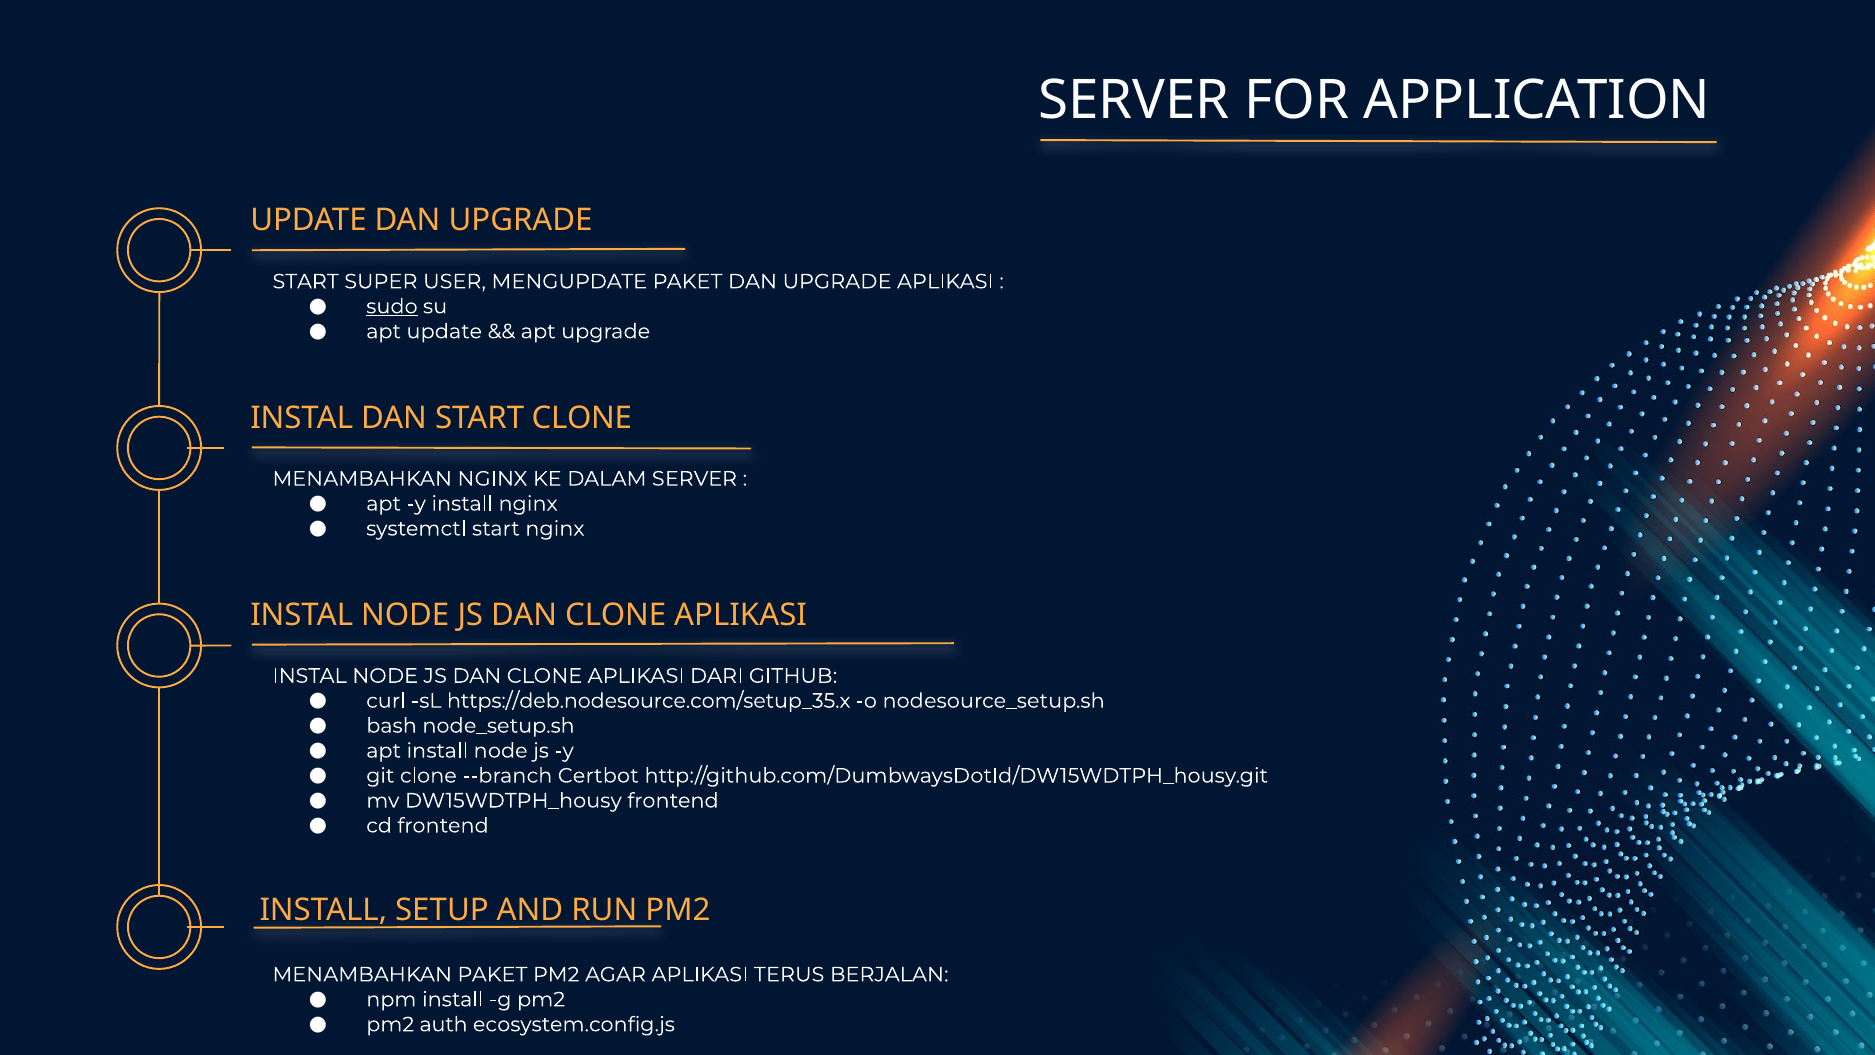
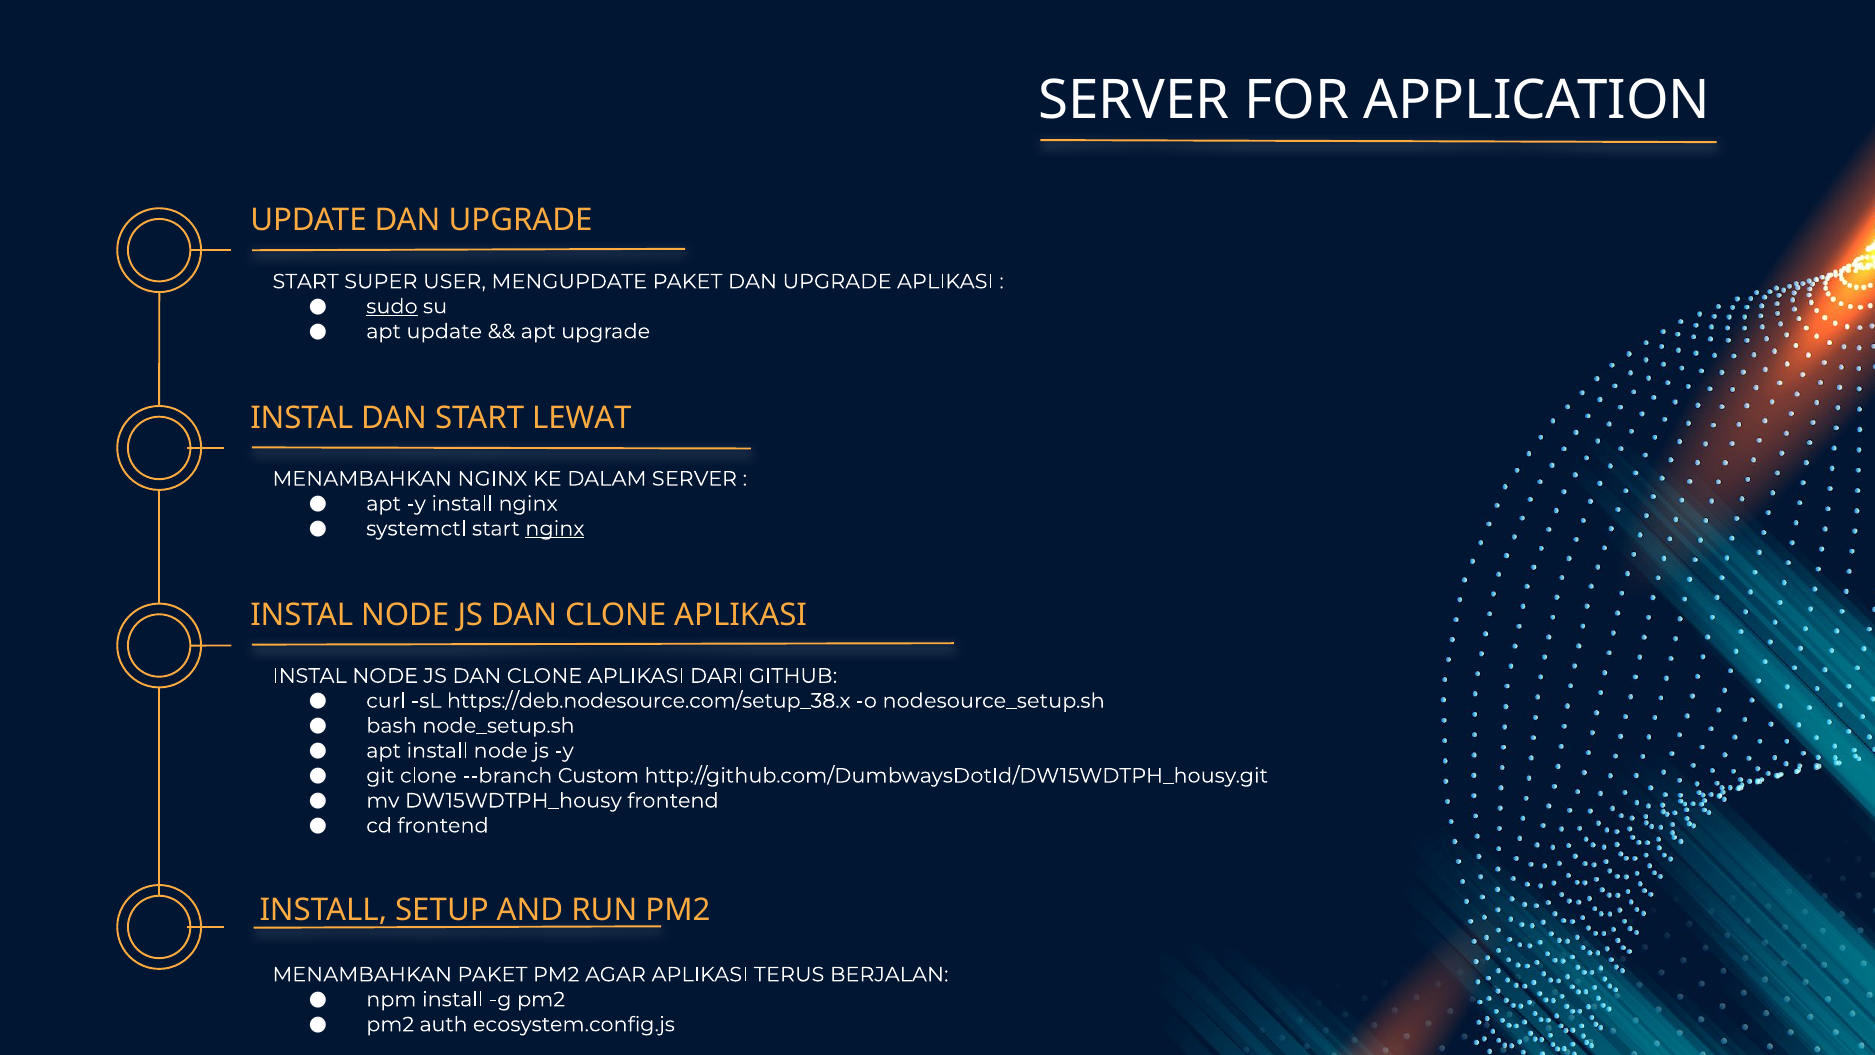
START CLONE: CLONE -> LEWAT
nginx at (555, 529) underline: none -> present
https://deb.nodesource.com/setup_35.x: https://deb.nodesource.com/setup_35.x -> https://deb.nodesource.com/setup_38.x
Certbot: Certbot -> Custom
